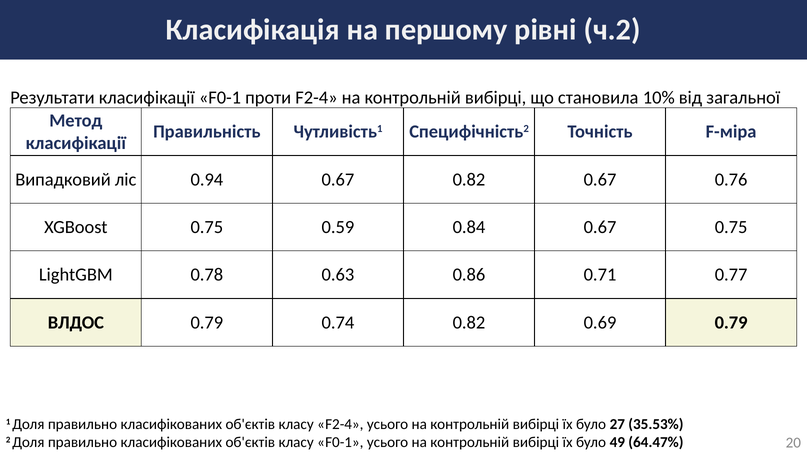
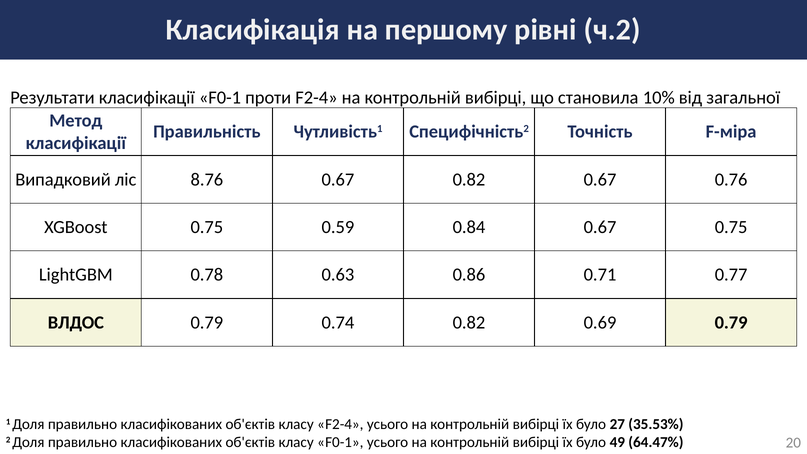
0.94: 0.94 -> 8.76
